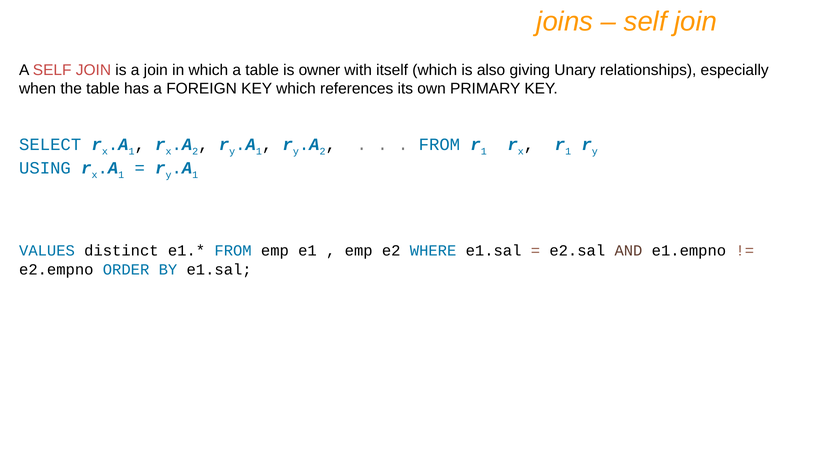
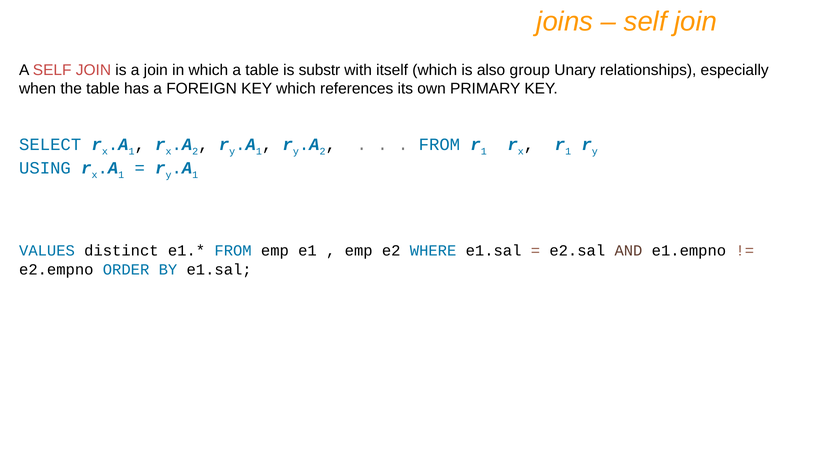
owner: owner -> substr
giving: giving -> group
